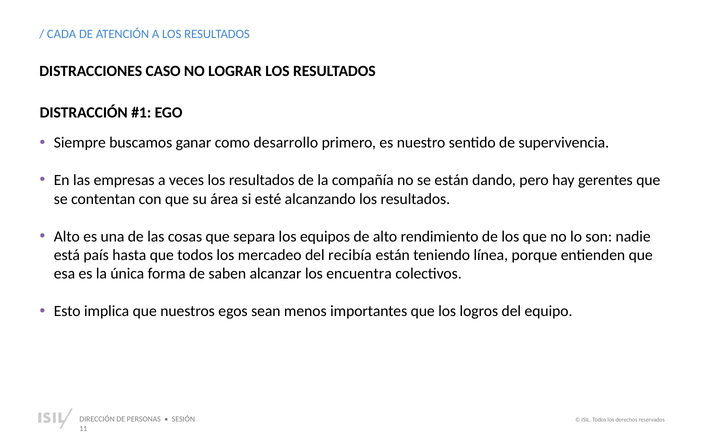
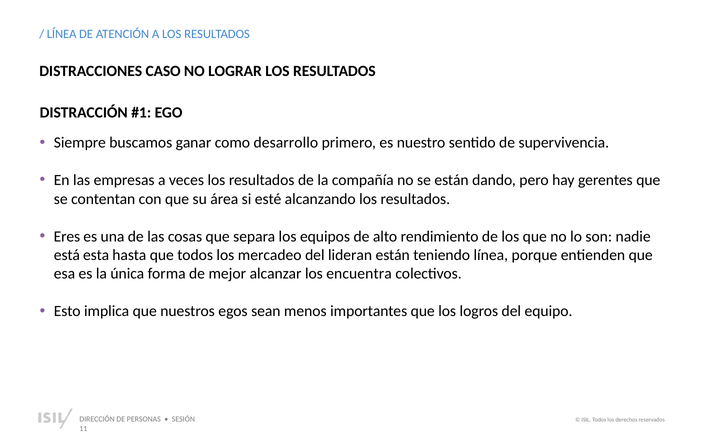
CADA at (62, 34): CADA -> LÍNEA
Alto at (67, 236): Alto -> Eres
país: país -> esta
recibía: recibía -> lideran
saben: saben -> mejor
